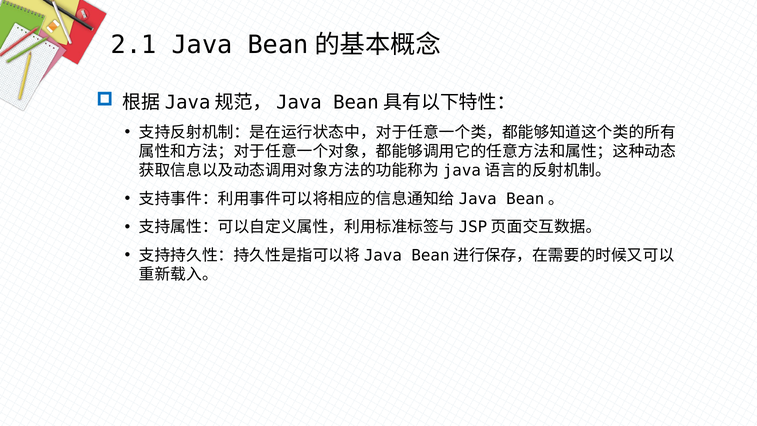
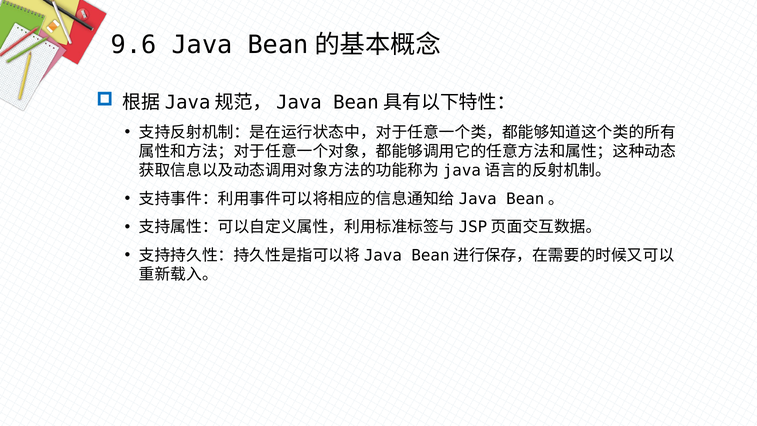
2.1: 2.1 -> 9.6
